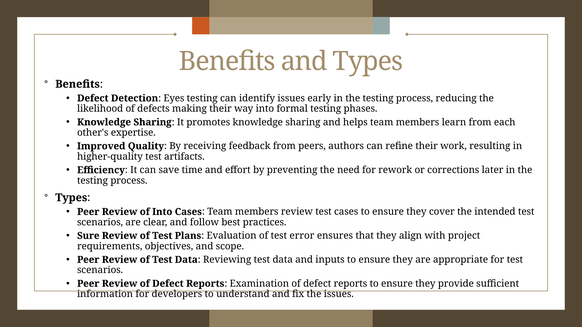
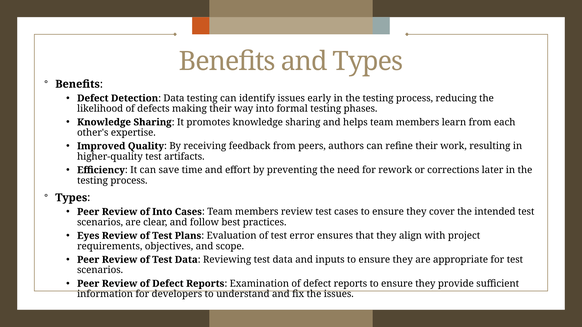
Detection Eyes: Eyes -> Data
Sure: Sure -> Eyes
